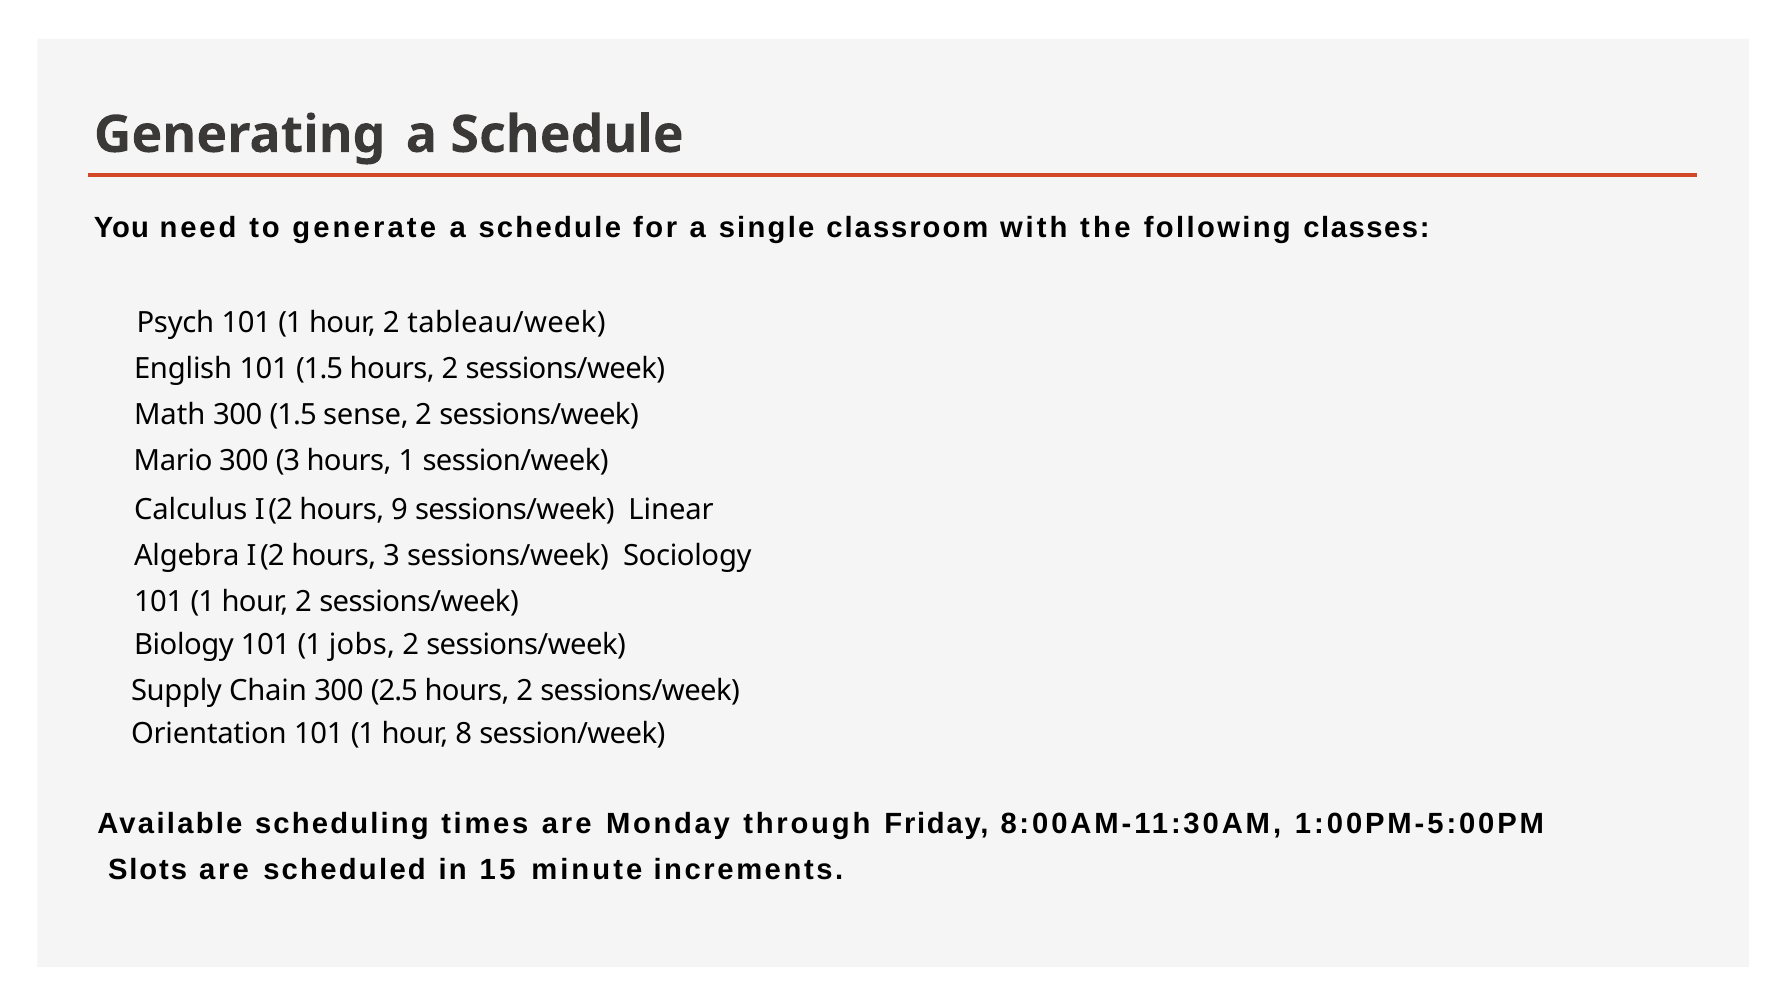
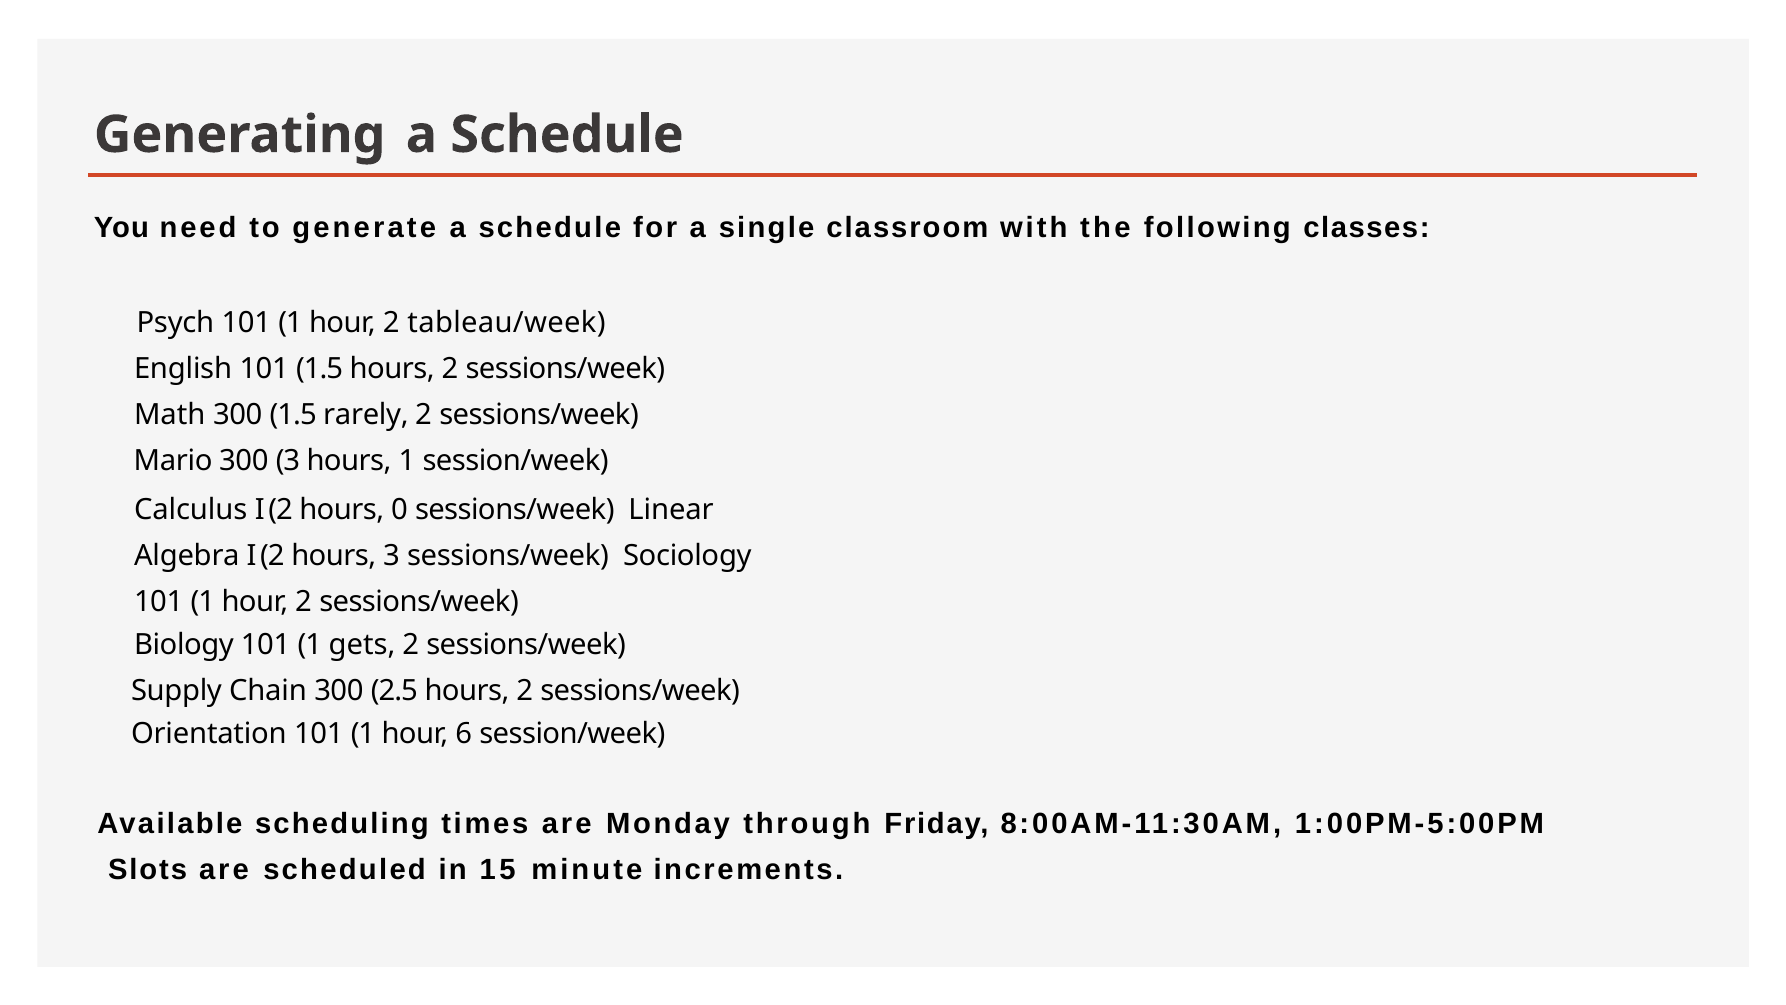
sense: sense -> rarely
9: 9 -> 0
jobs: jobs -> gets
8: 8 -> 6
